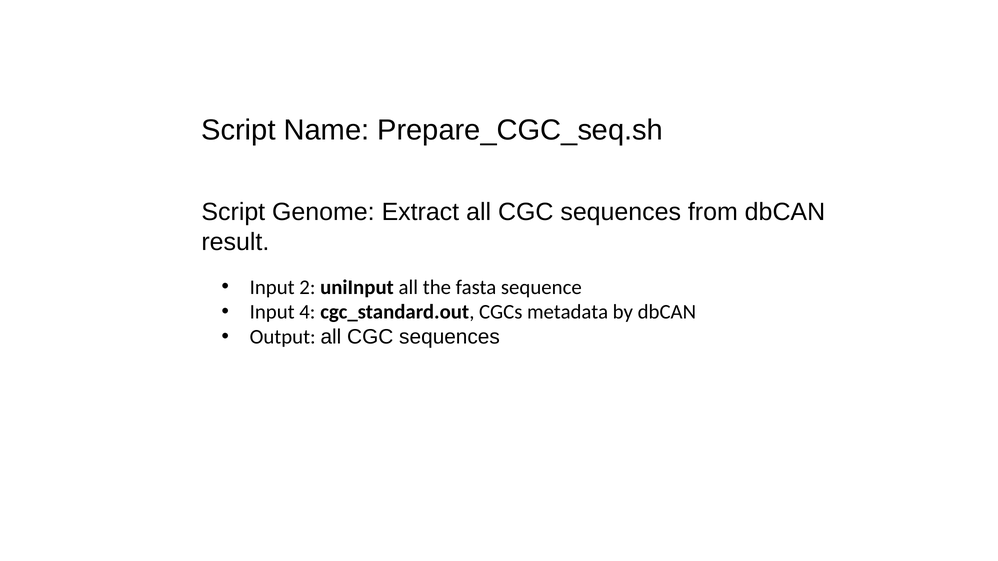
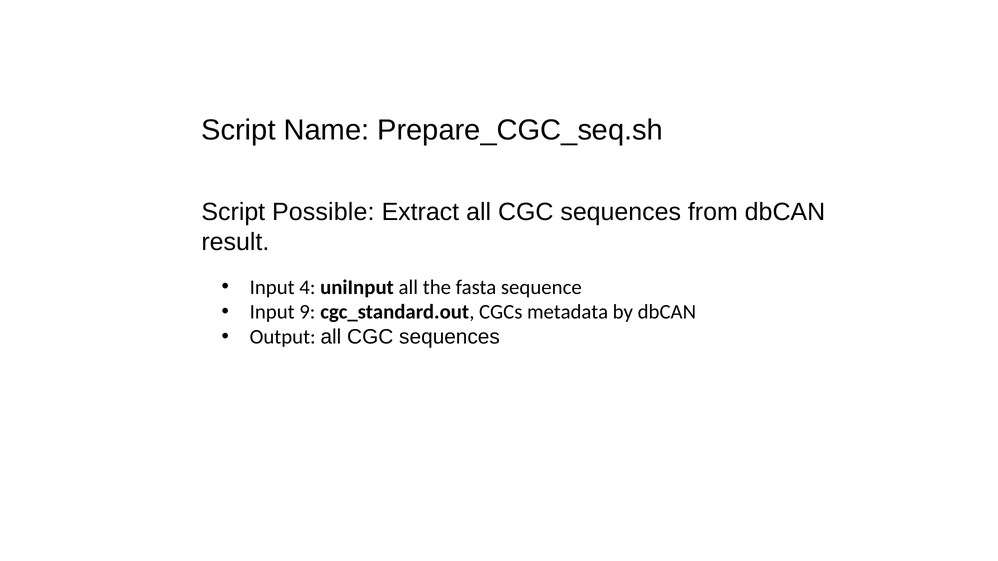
Genome: Genome -> Possible
2: 2 -> 4
4: 4 -> 9
